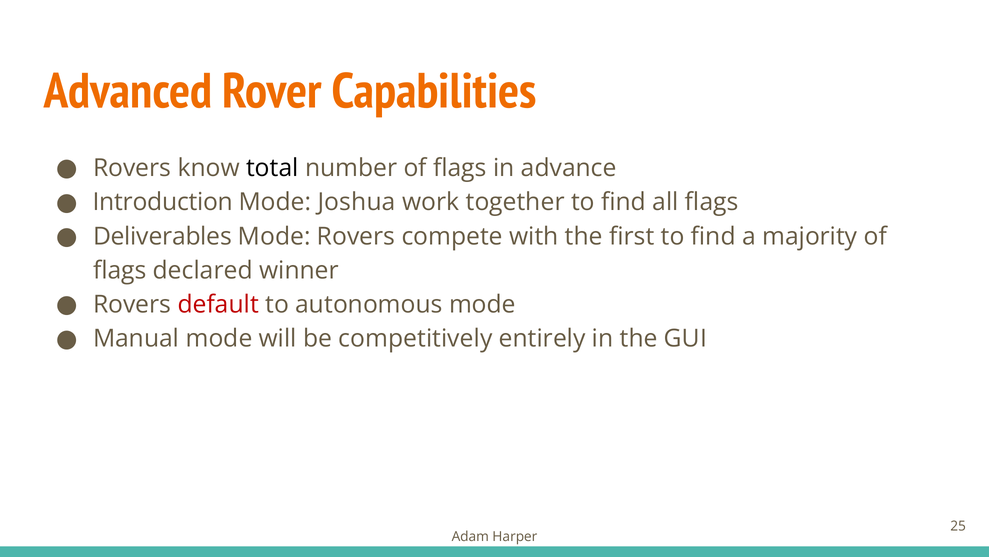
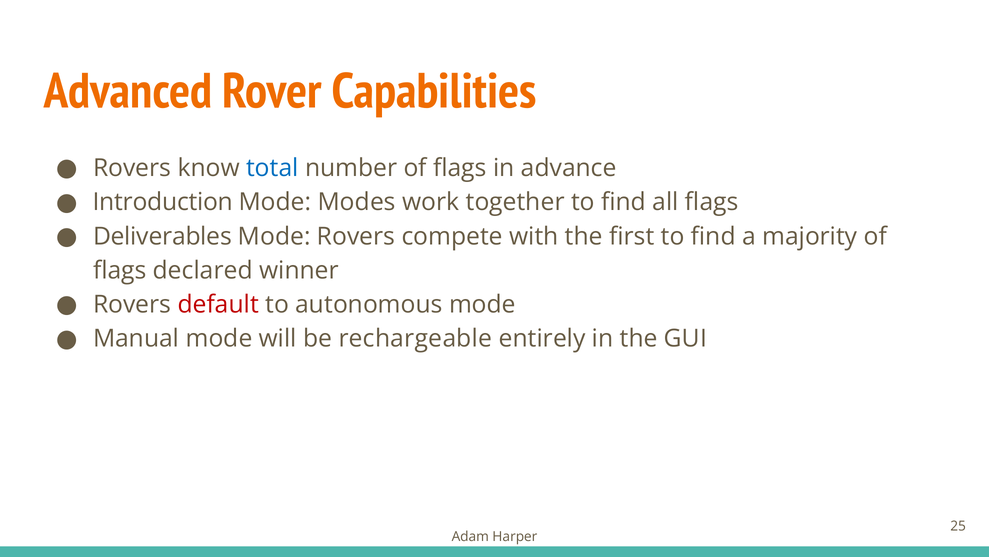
total colour: black -> blue
Joshua: Joshua -> Modes
competitively: competitively -> rechargeable
